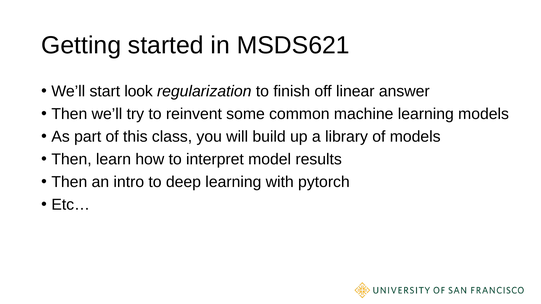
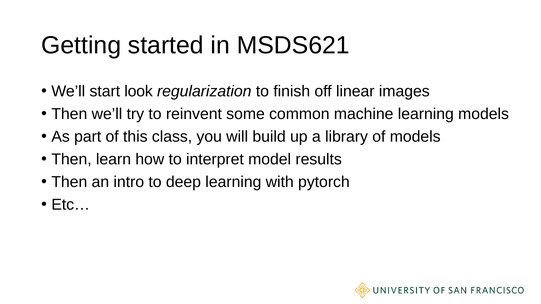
answer: answer -> images
